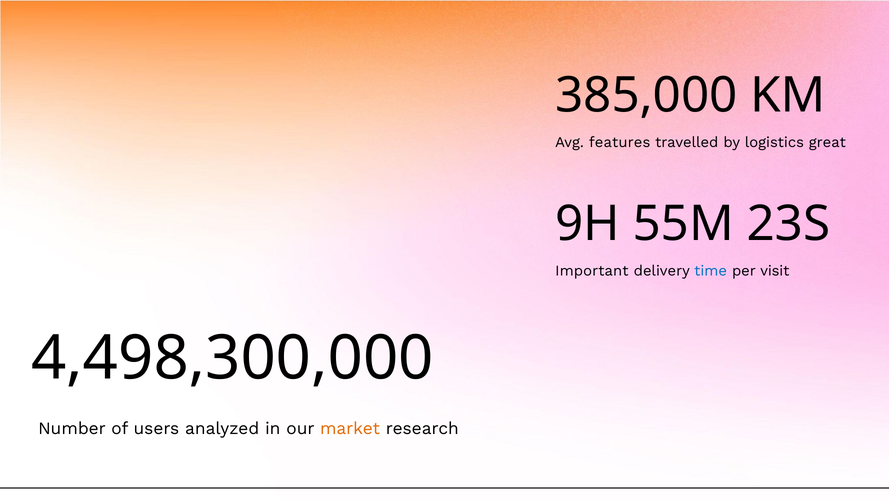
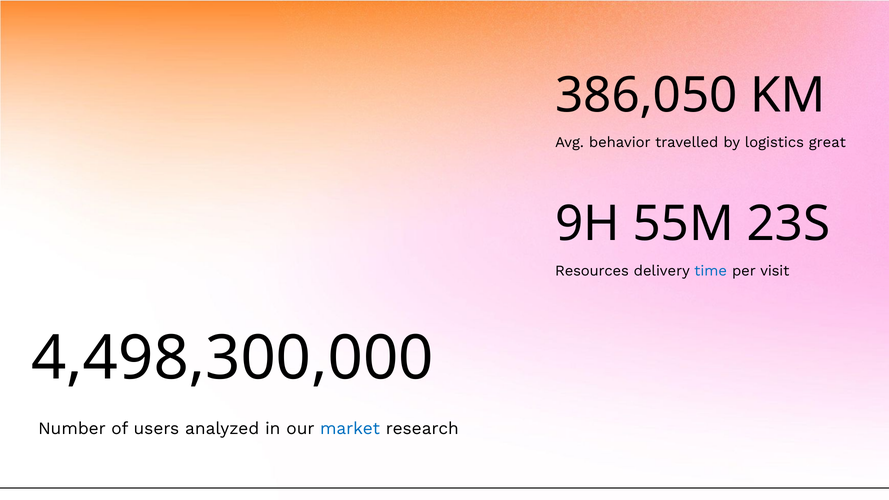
385,000: 385,000 -> 386,050
features: features -> behavior
Important: Important -> Resources
market colour: orange -> blue
